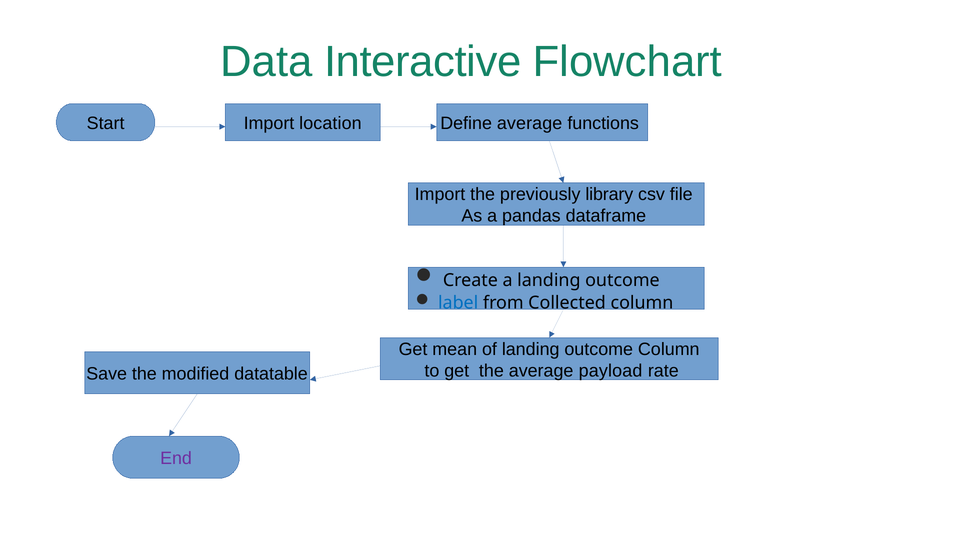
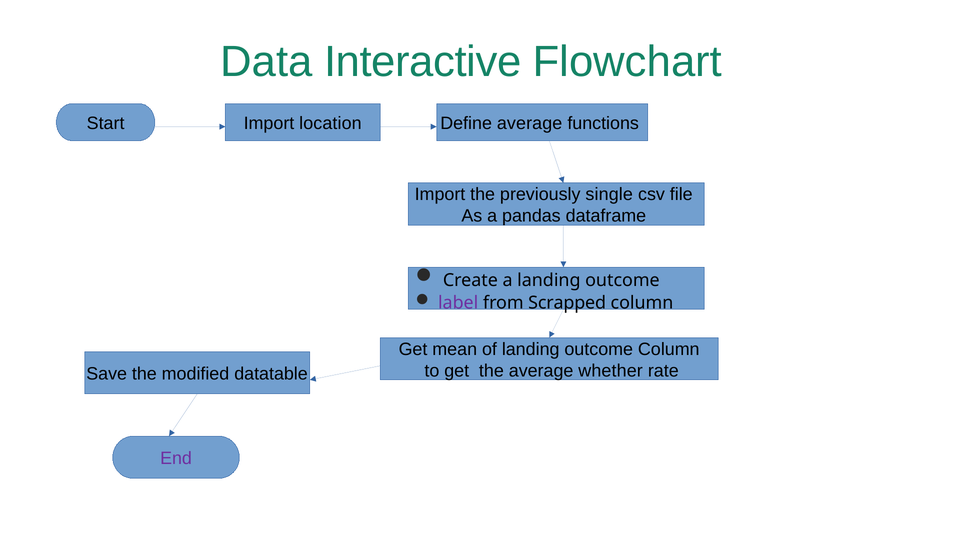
library: library -> single
label colour: blue -> purple
Collected: Collected -> Scrapped
payload: payload -> whether
